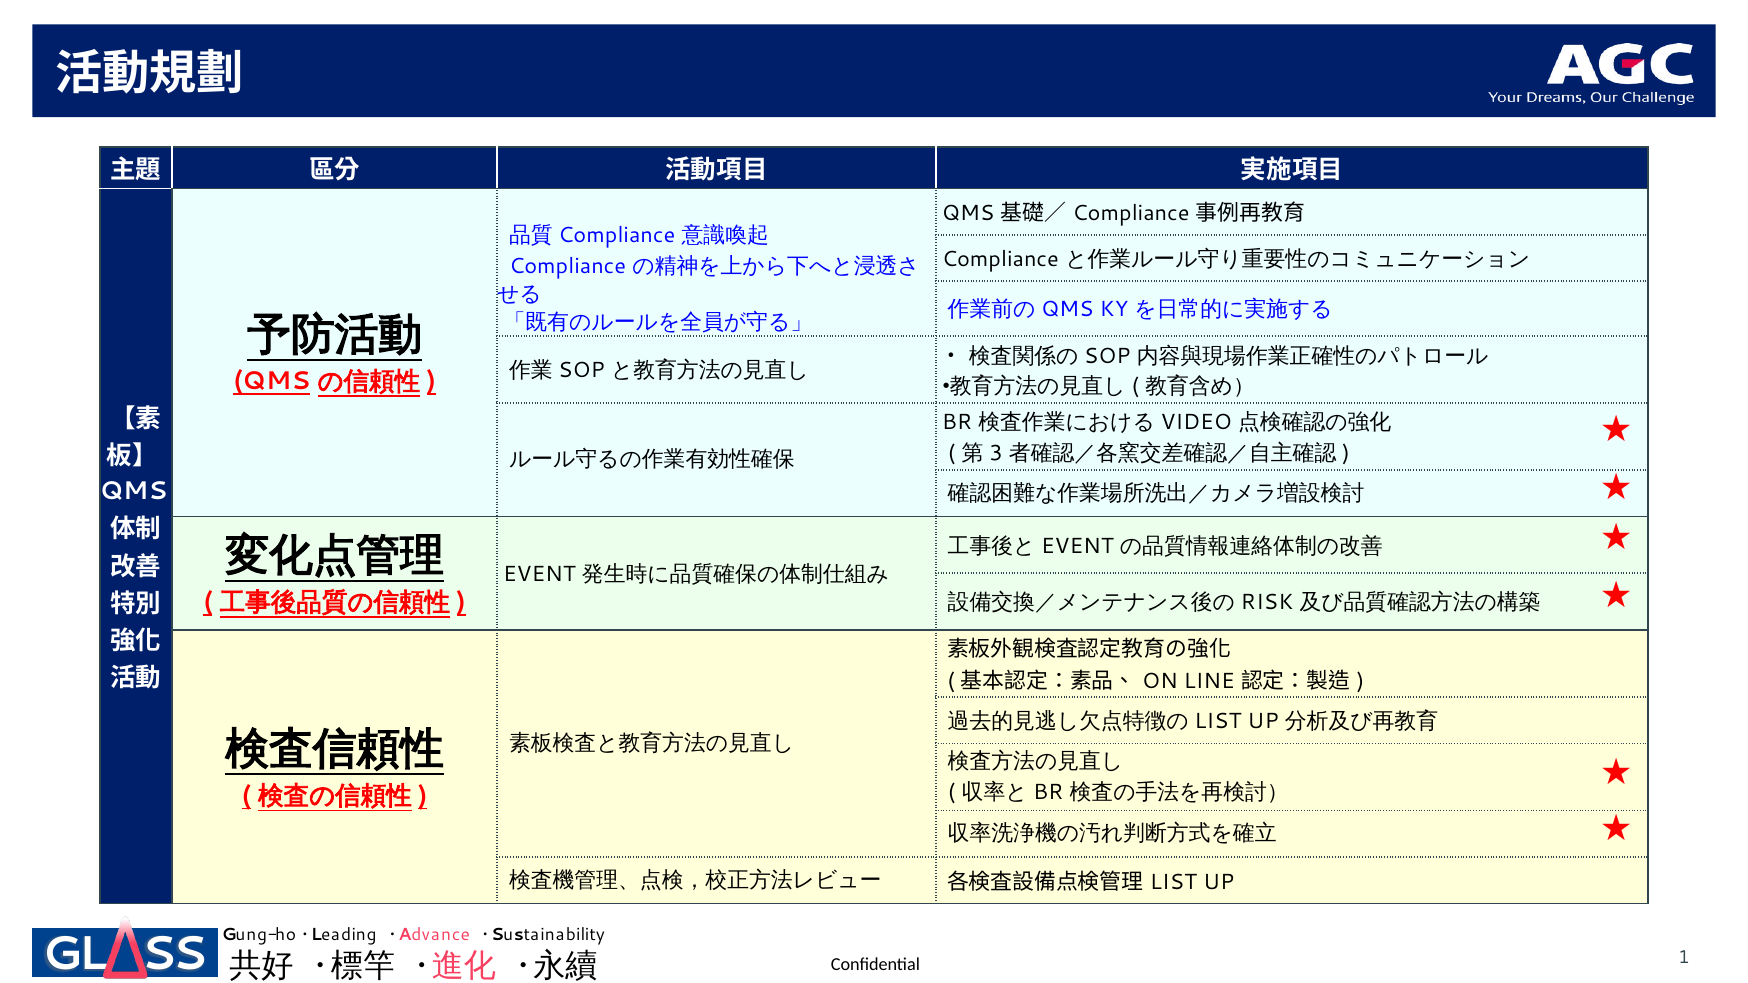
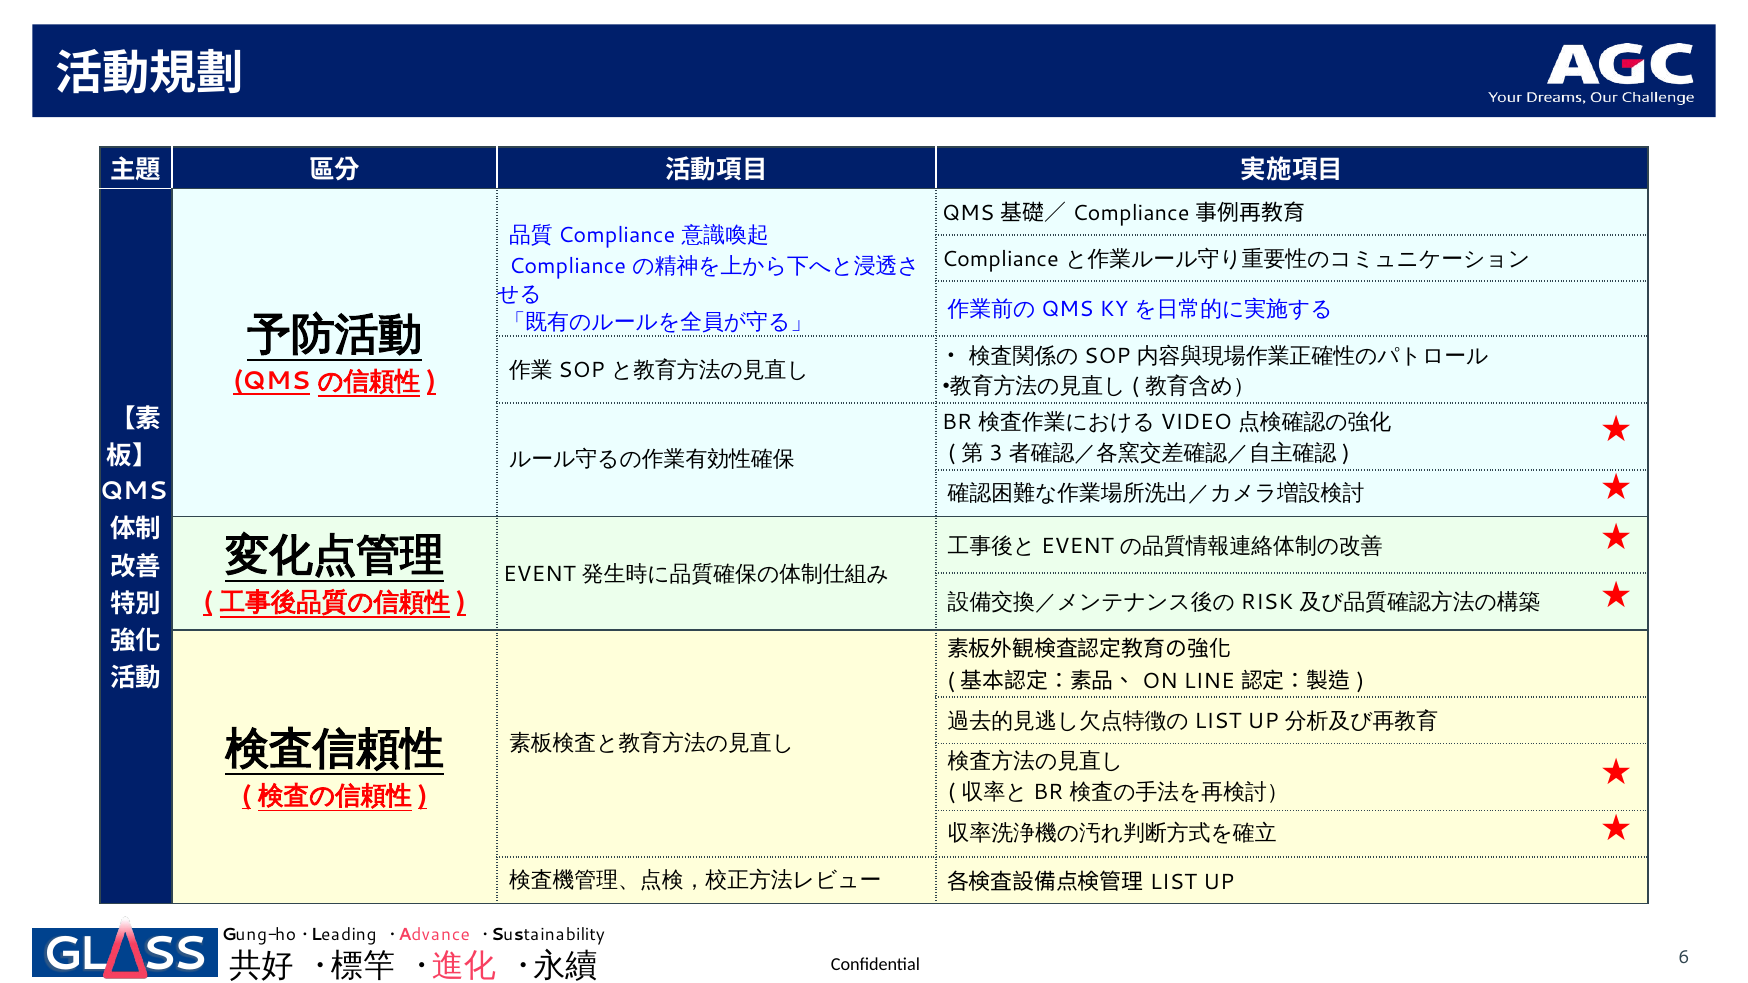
1: 1 -> 6
